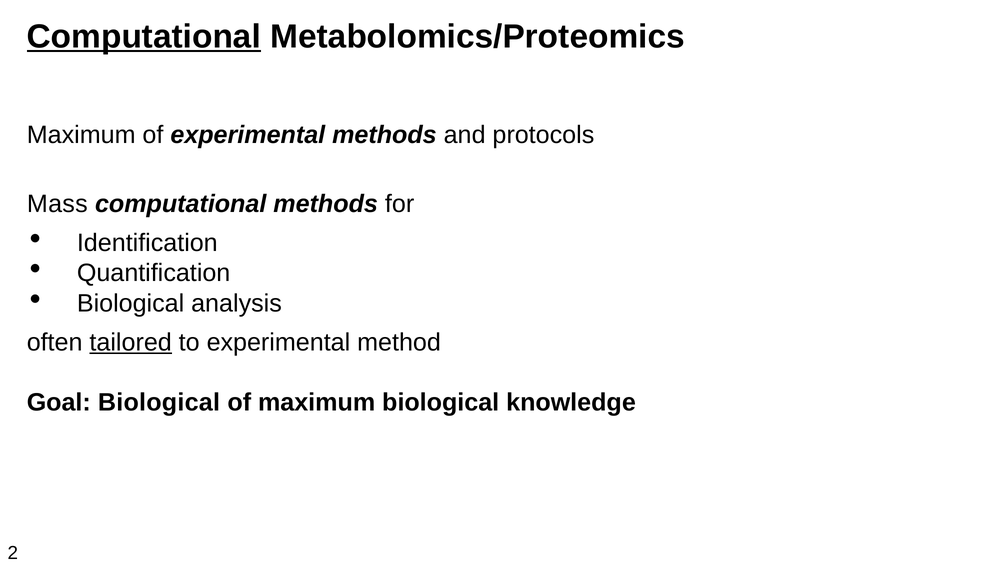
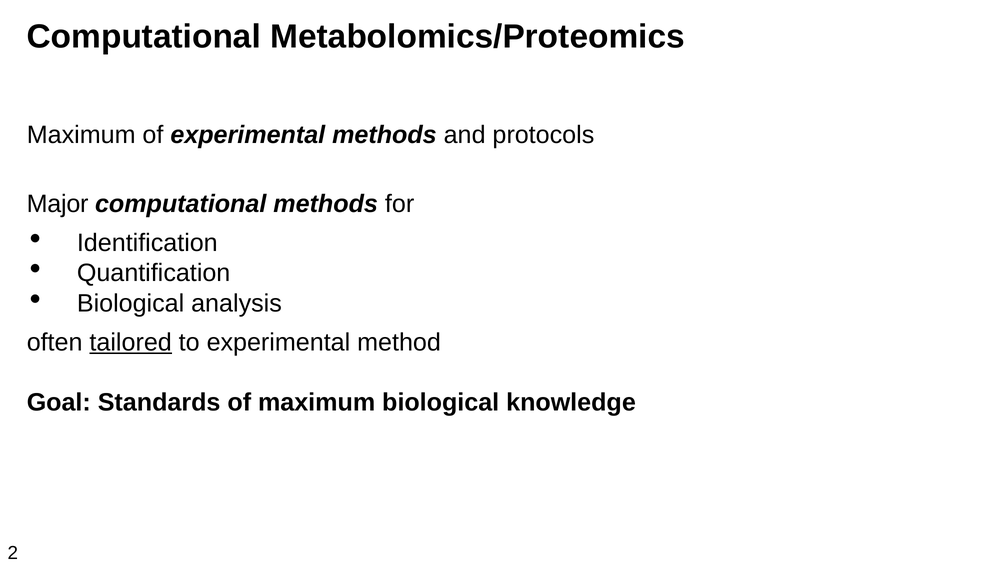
Computational at (144, 37) underline: present -> none
Mass: Mass -> Major
Goal Biological: Biological -> Standards
